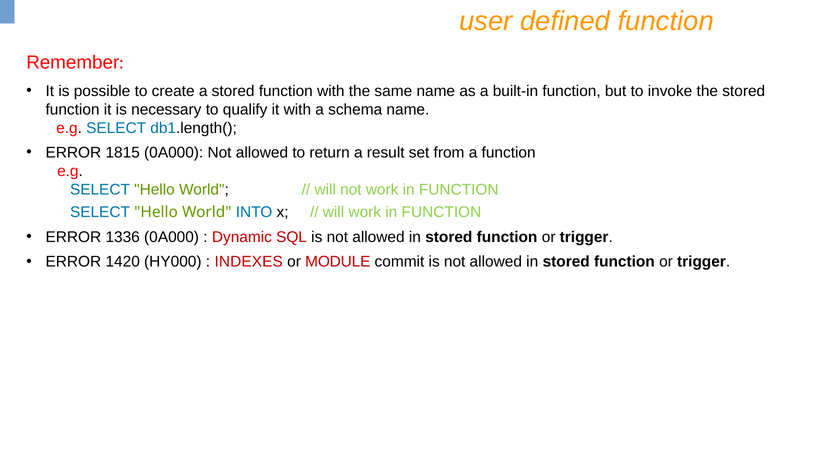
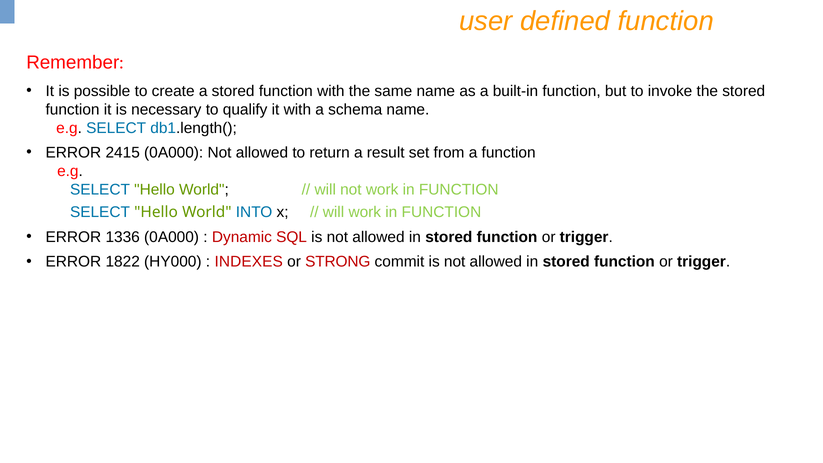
1815: 1815 -> 2415
1420: 1420 -> 1822
MODULE: MODULE -> STRONG
